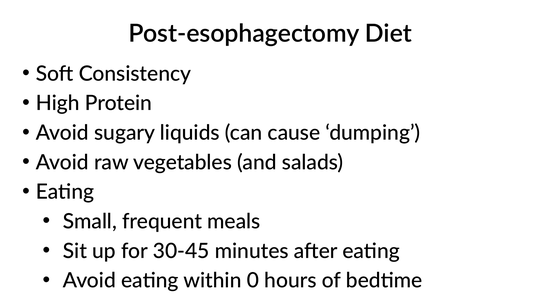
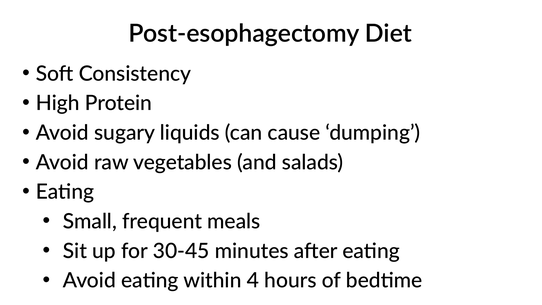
0: 0 -> 4
